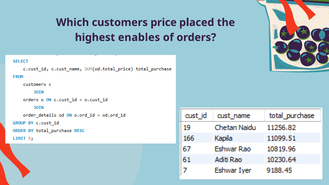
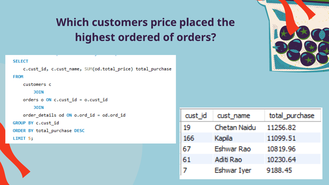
enables: enables -> ordered
